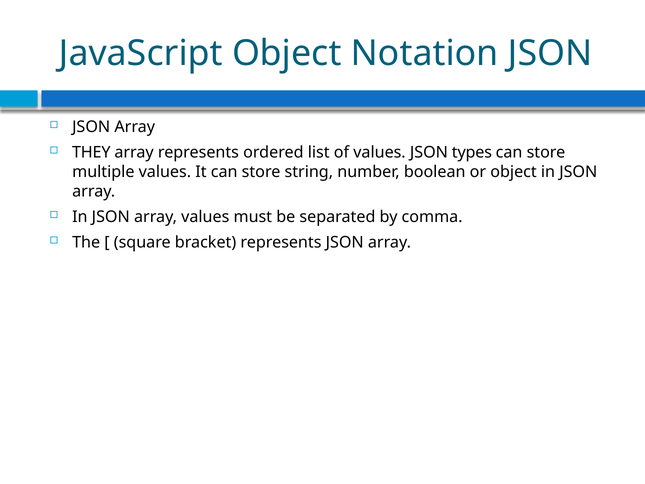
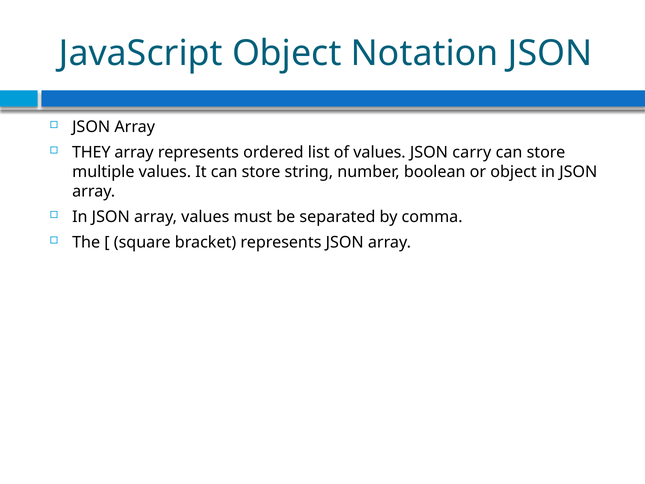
types: types -> carry
